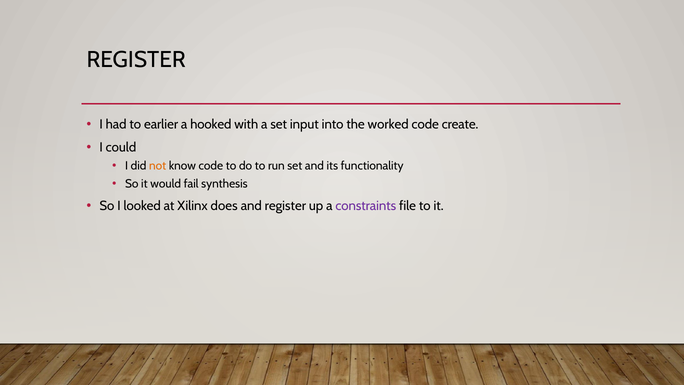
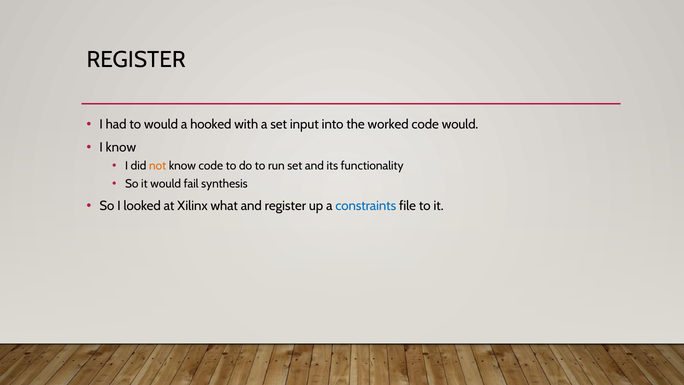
to earlier: earlier -> would
code create: create -> would
I could: could -> know
does: does -> what
constraints colour: purple -> blue
